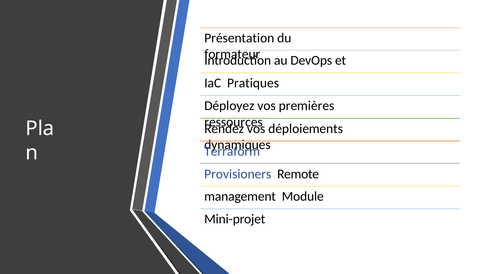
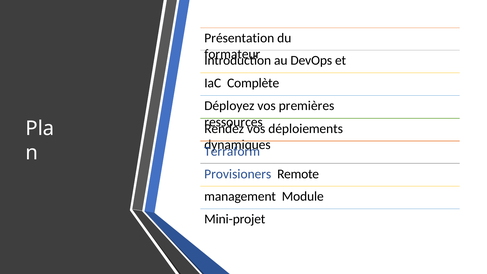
Pratiques: Pratiques -> Complète
